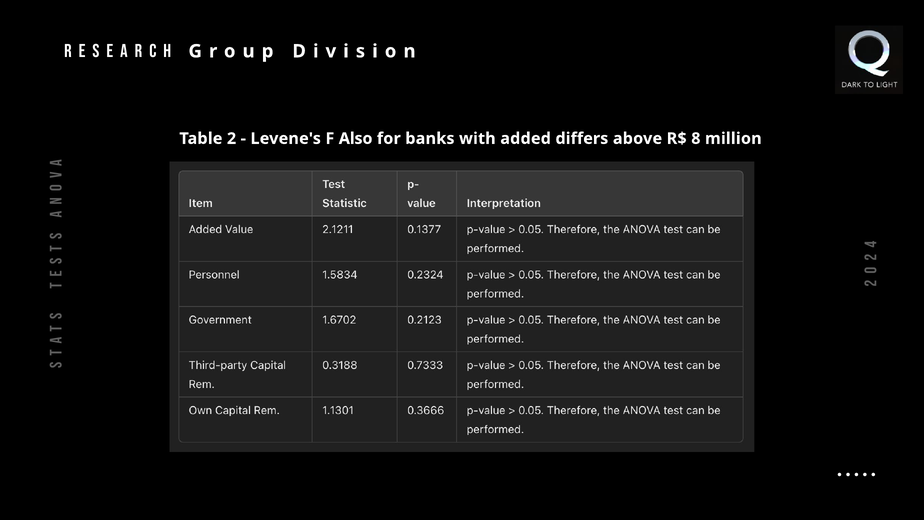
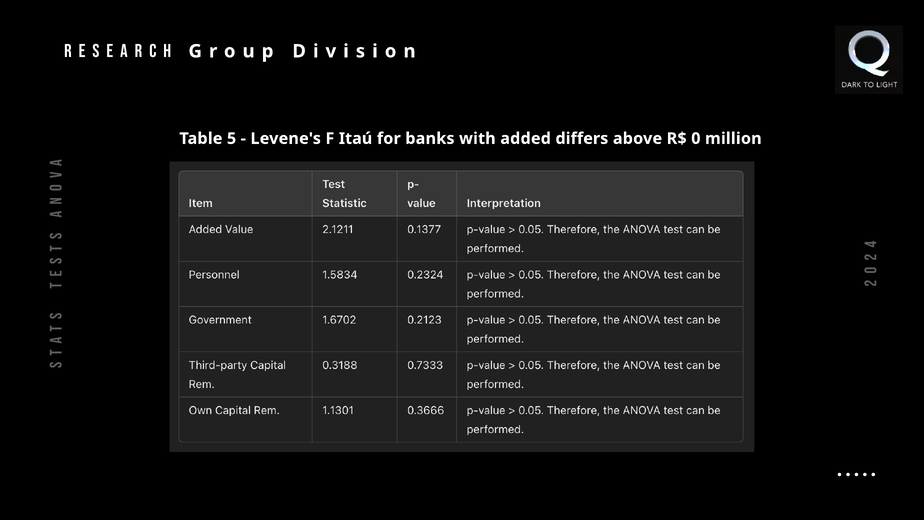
Table 2: 2 -> 5
Also: Also -> Itaú
R$ 8: 8 -> 0
